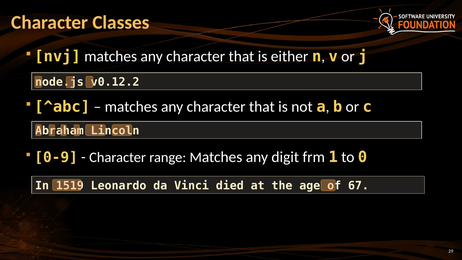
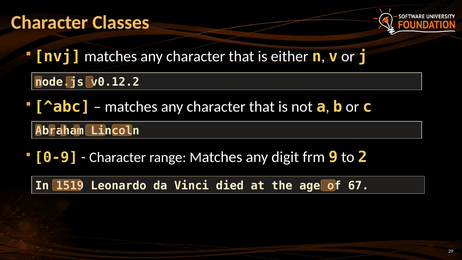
1: 1 -> 9
0: 0 -> 2
